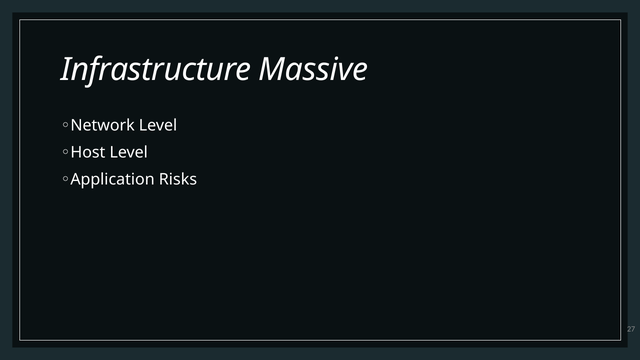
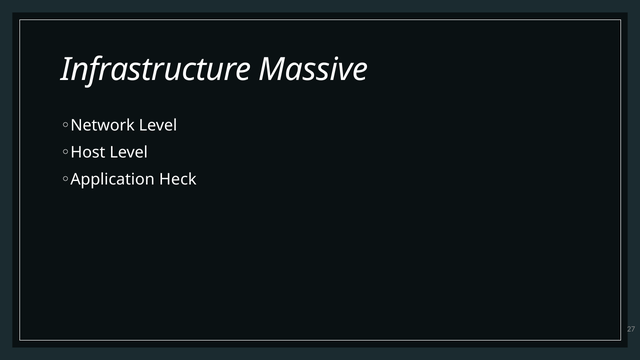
Risks: Risks -> Heck
